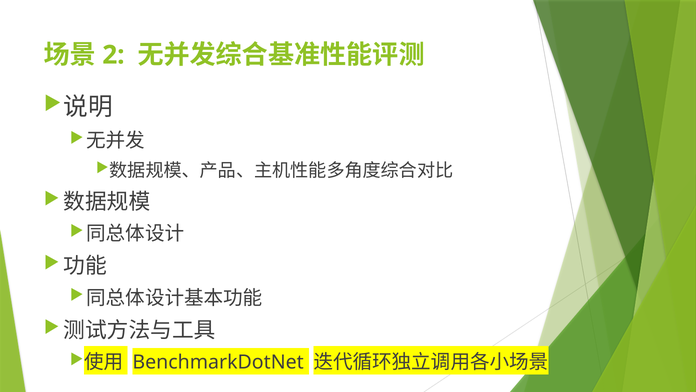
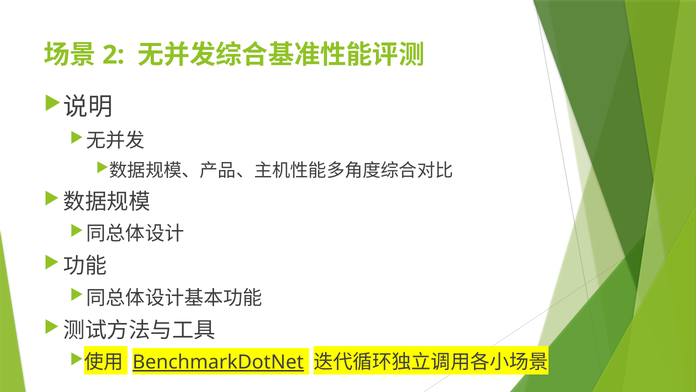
BenchmarkDotNet underline: none -> present
